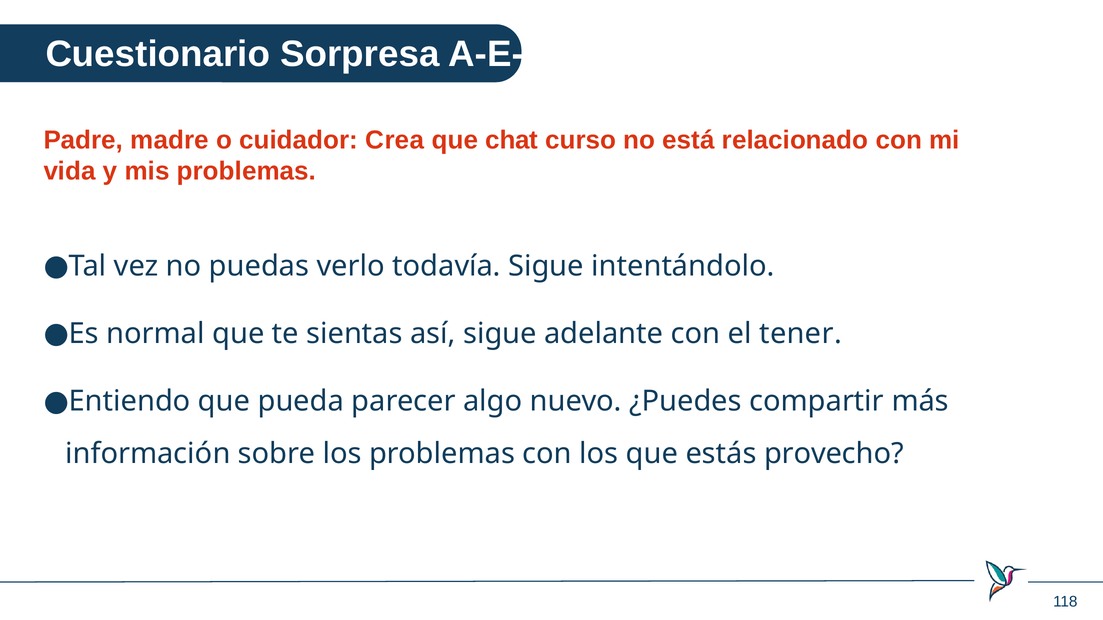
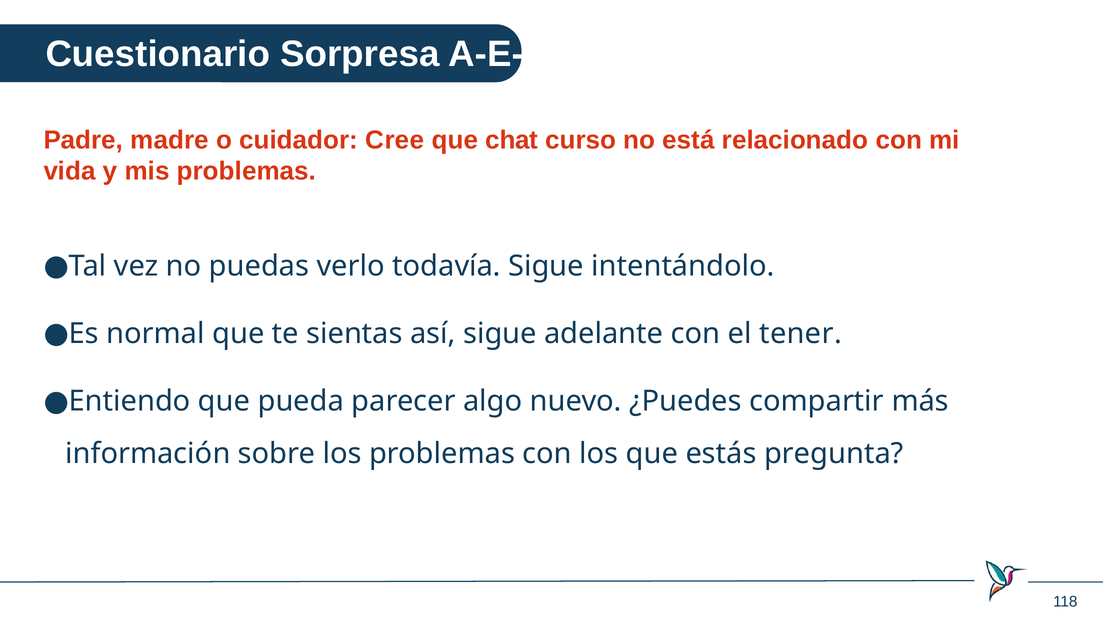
Crea: Crea -> Cree
provecho: provecho -> pregunta
